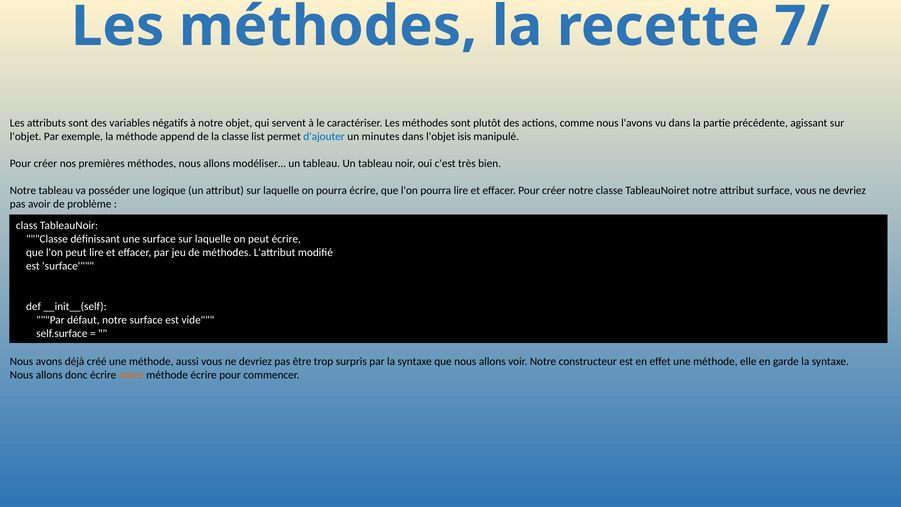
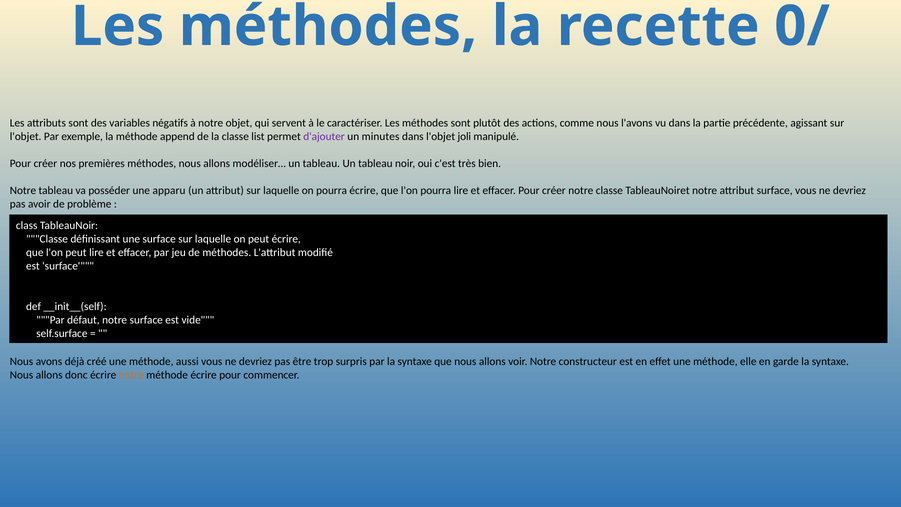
7/: 7/ -> 0/
d'ajouter colour: blue -> purple
isis: isis -> joli
logique: logique -> apparu
